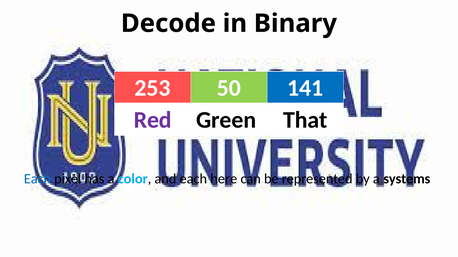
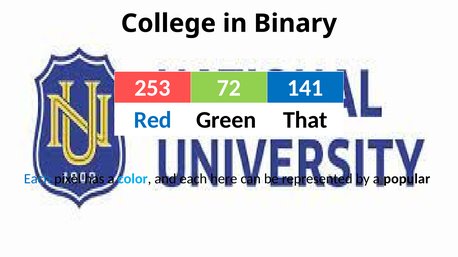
Decode: Decode -> College
50: 50 -> 72
Red colour: purple -> blue
systems: systems -> popular
